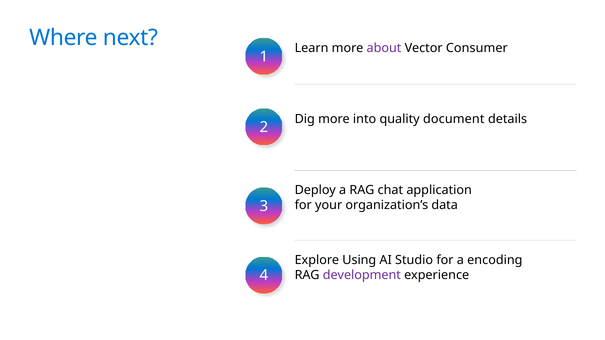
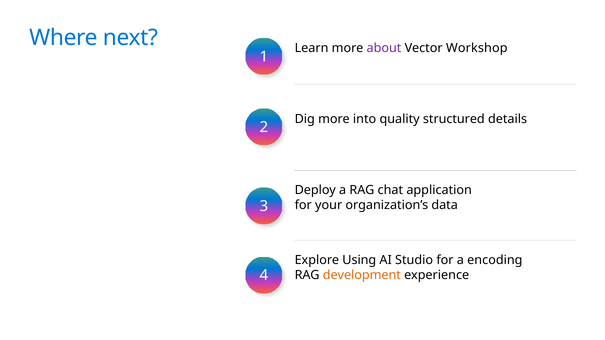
Consumer: Consumer -> Workshop
document: document -> structured
development colour: purple -> orange
